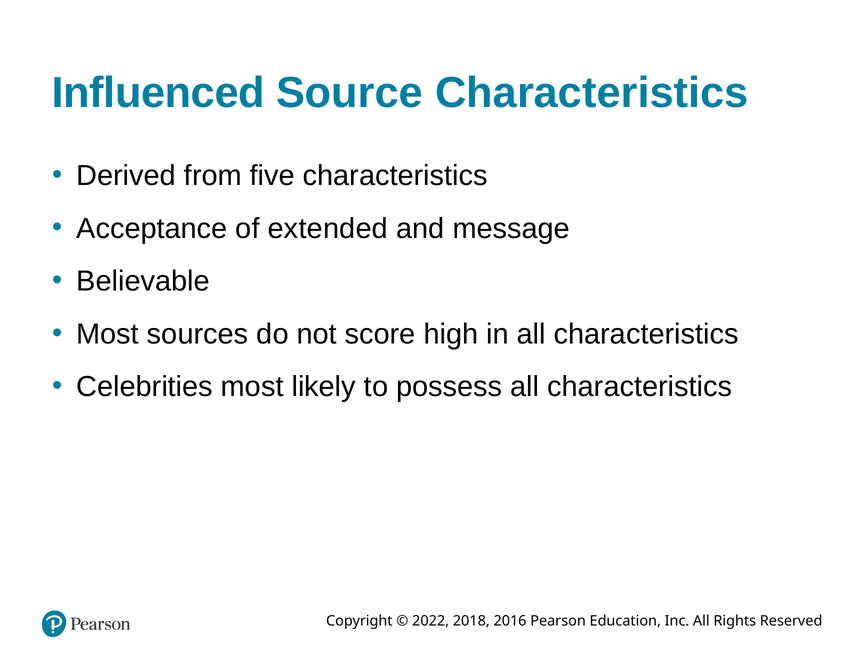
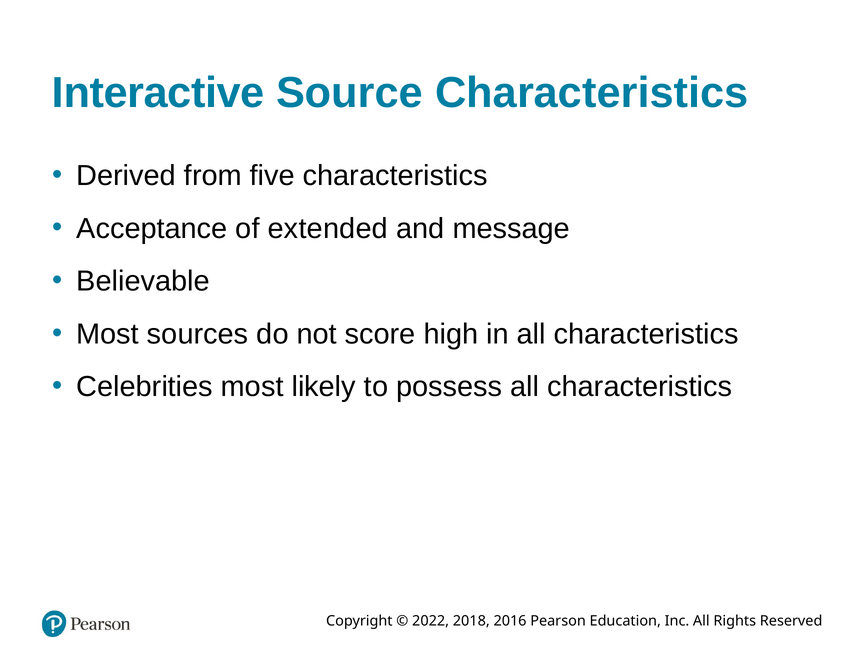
Influenced: Influenced -> Interactive
